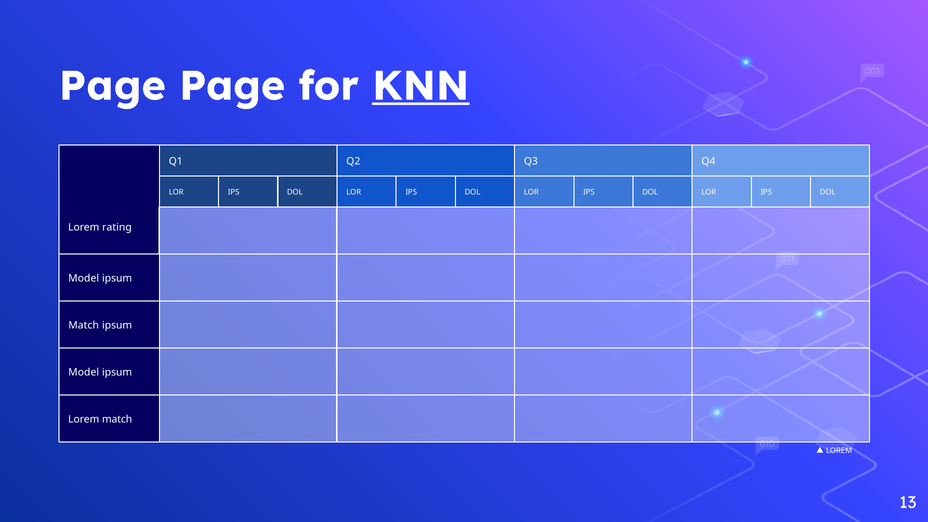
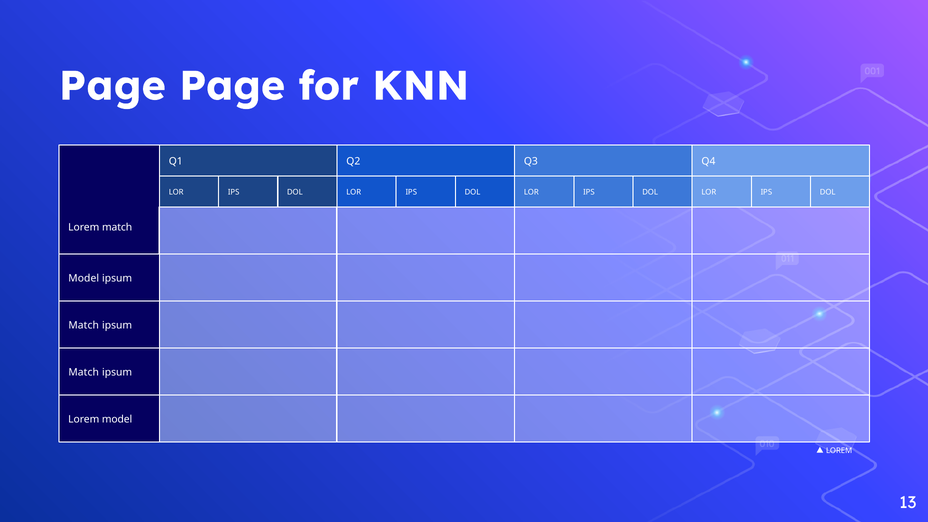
KNN underline: present -> none
Lorem rating: rating -> match
Model at (84, 372): Model -> Match
Lorem match: match -> model
